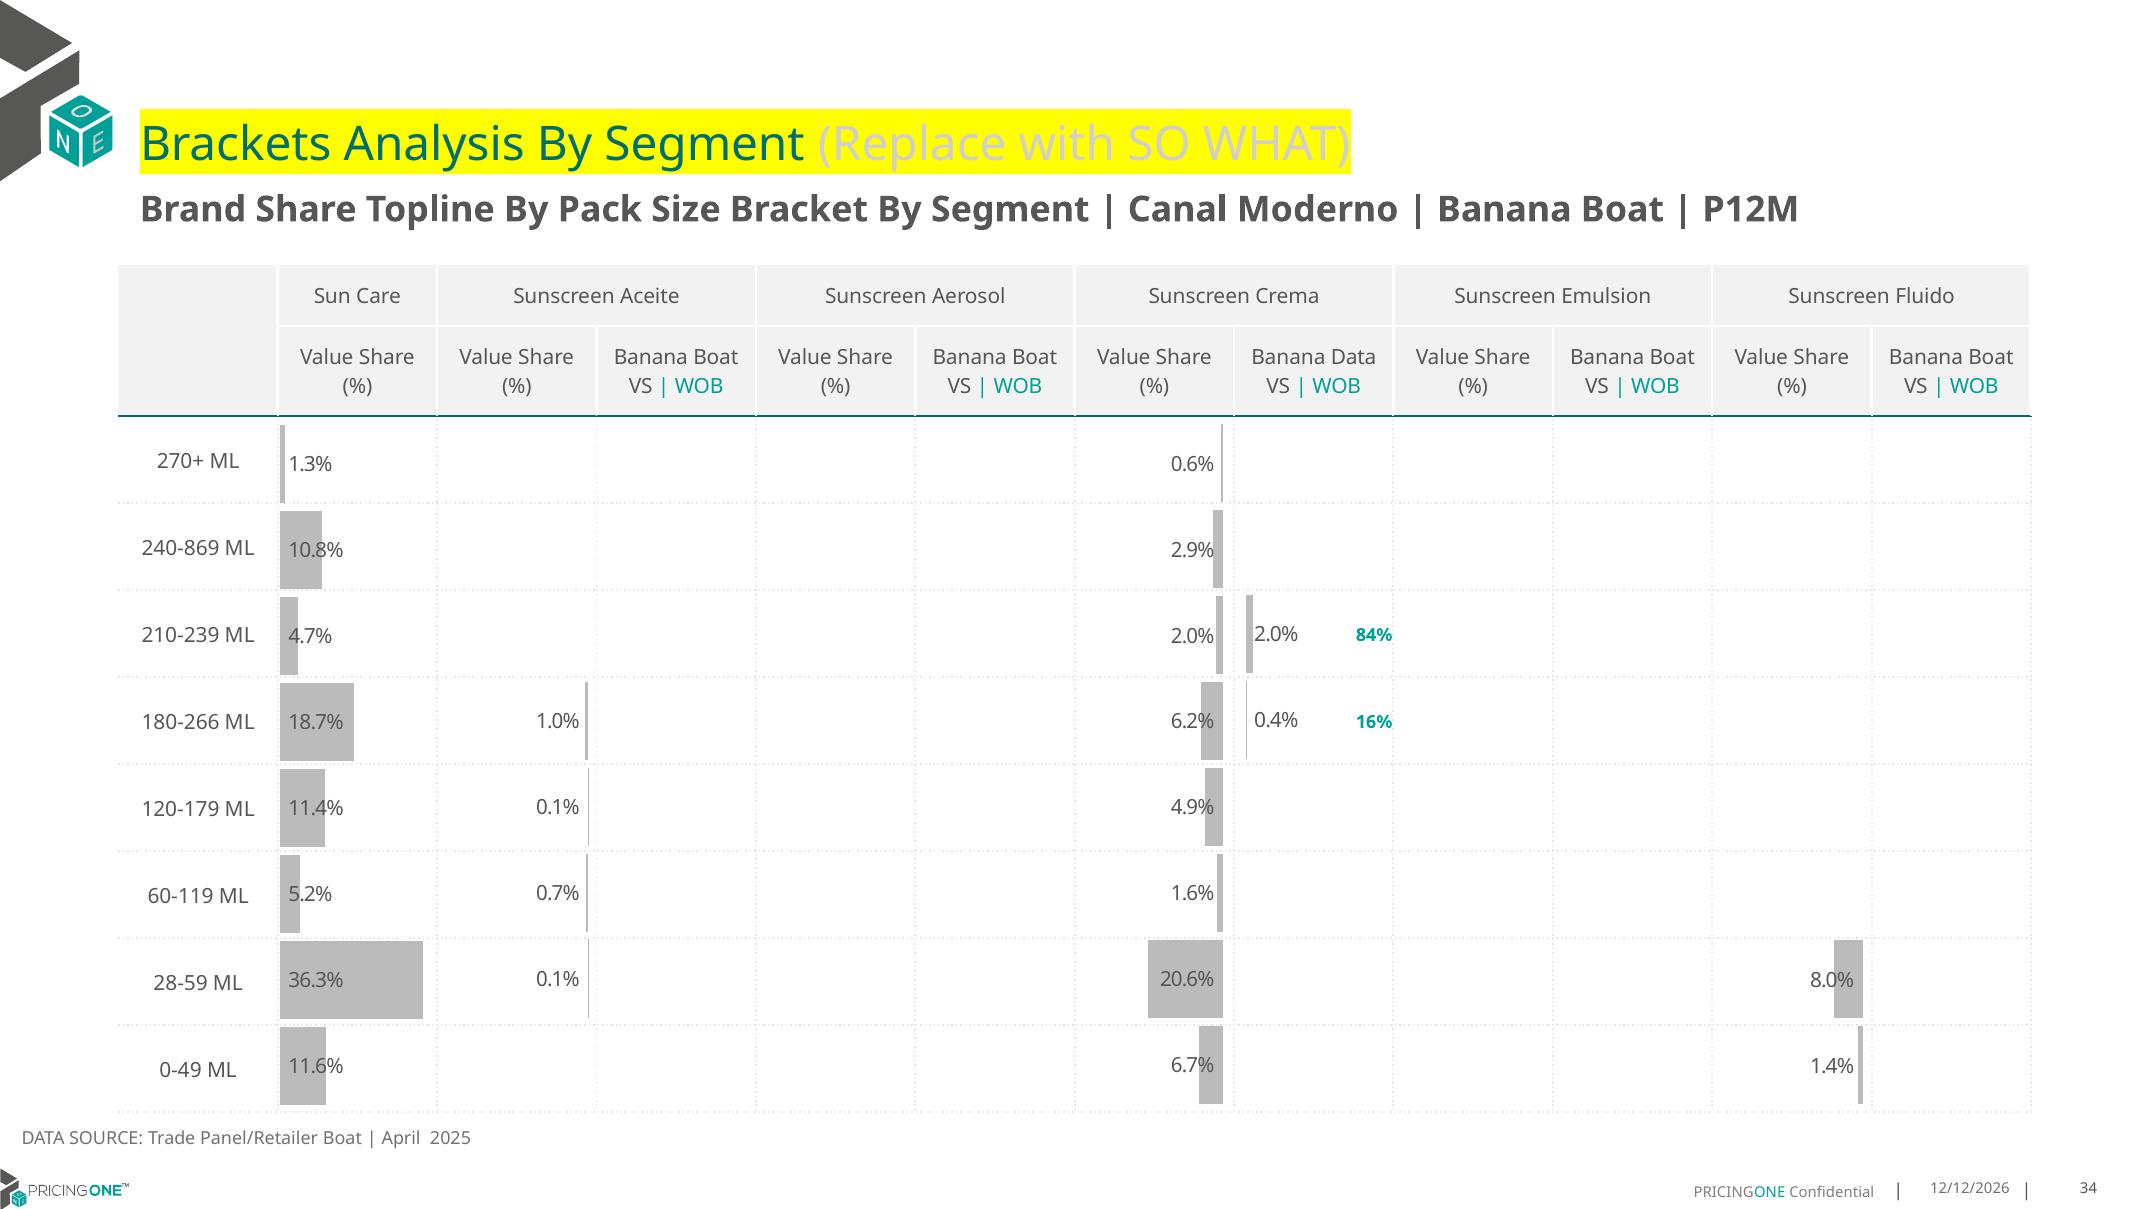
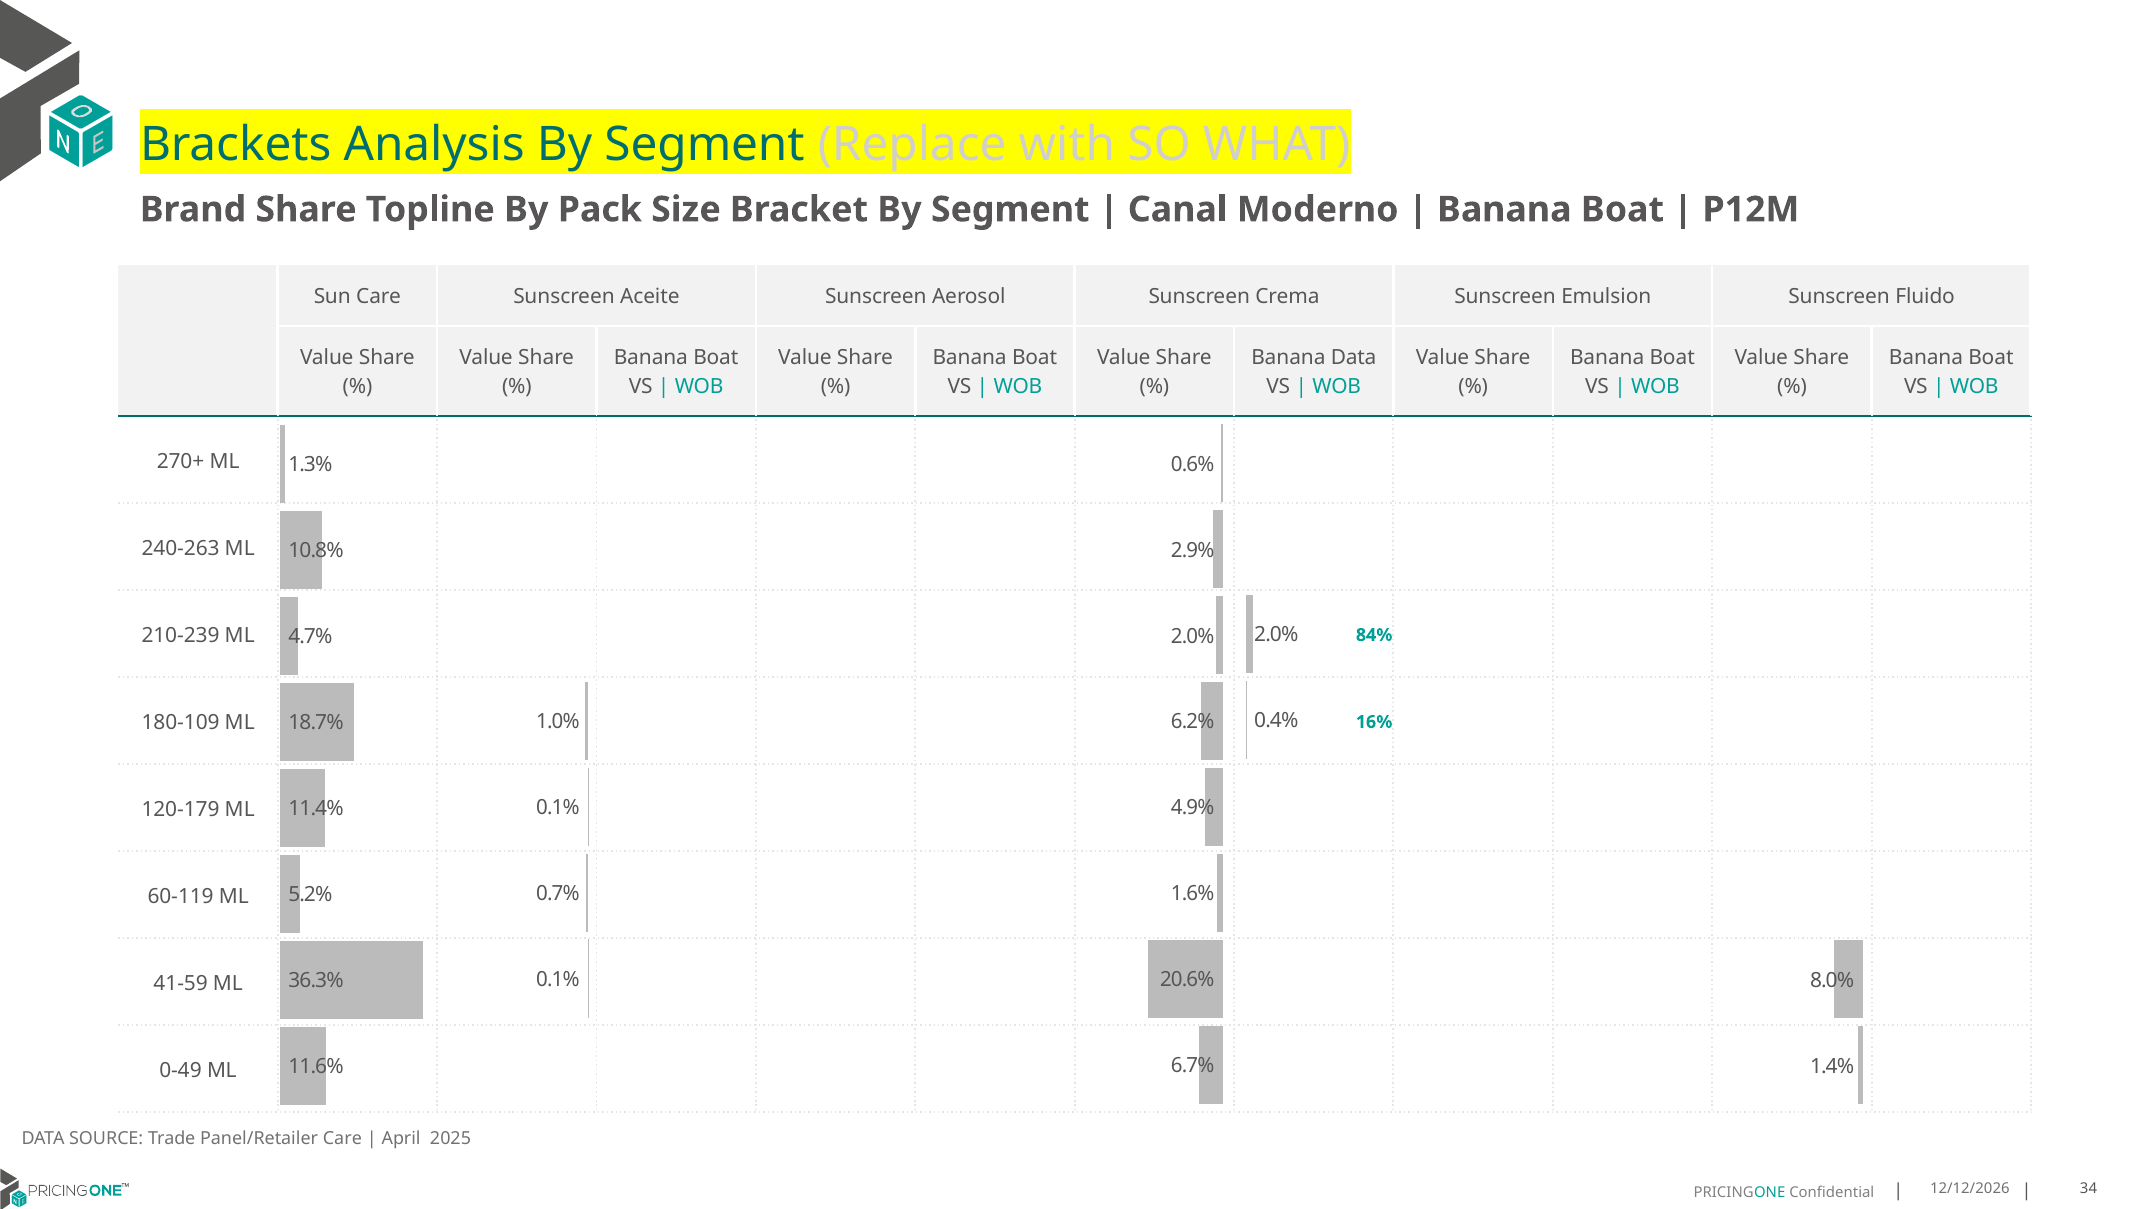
240-869: 240-869 -> 240-263
180-266: 180-266 -> 180-109
28-59: 28-59 -> 41-59
Panel/Retailer Boat: Boat -> Care
